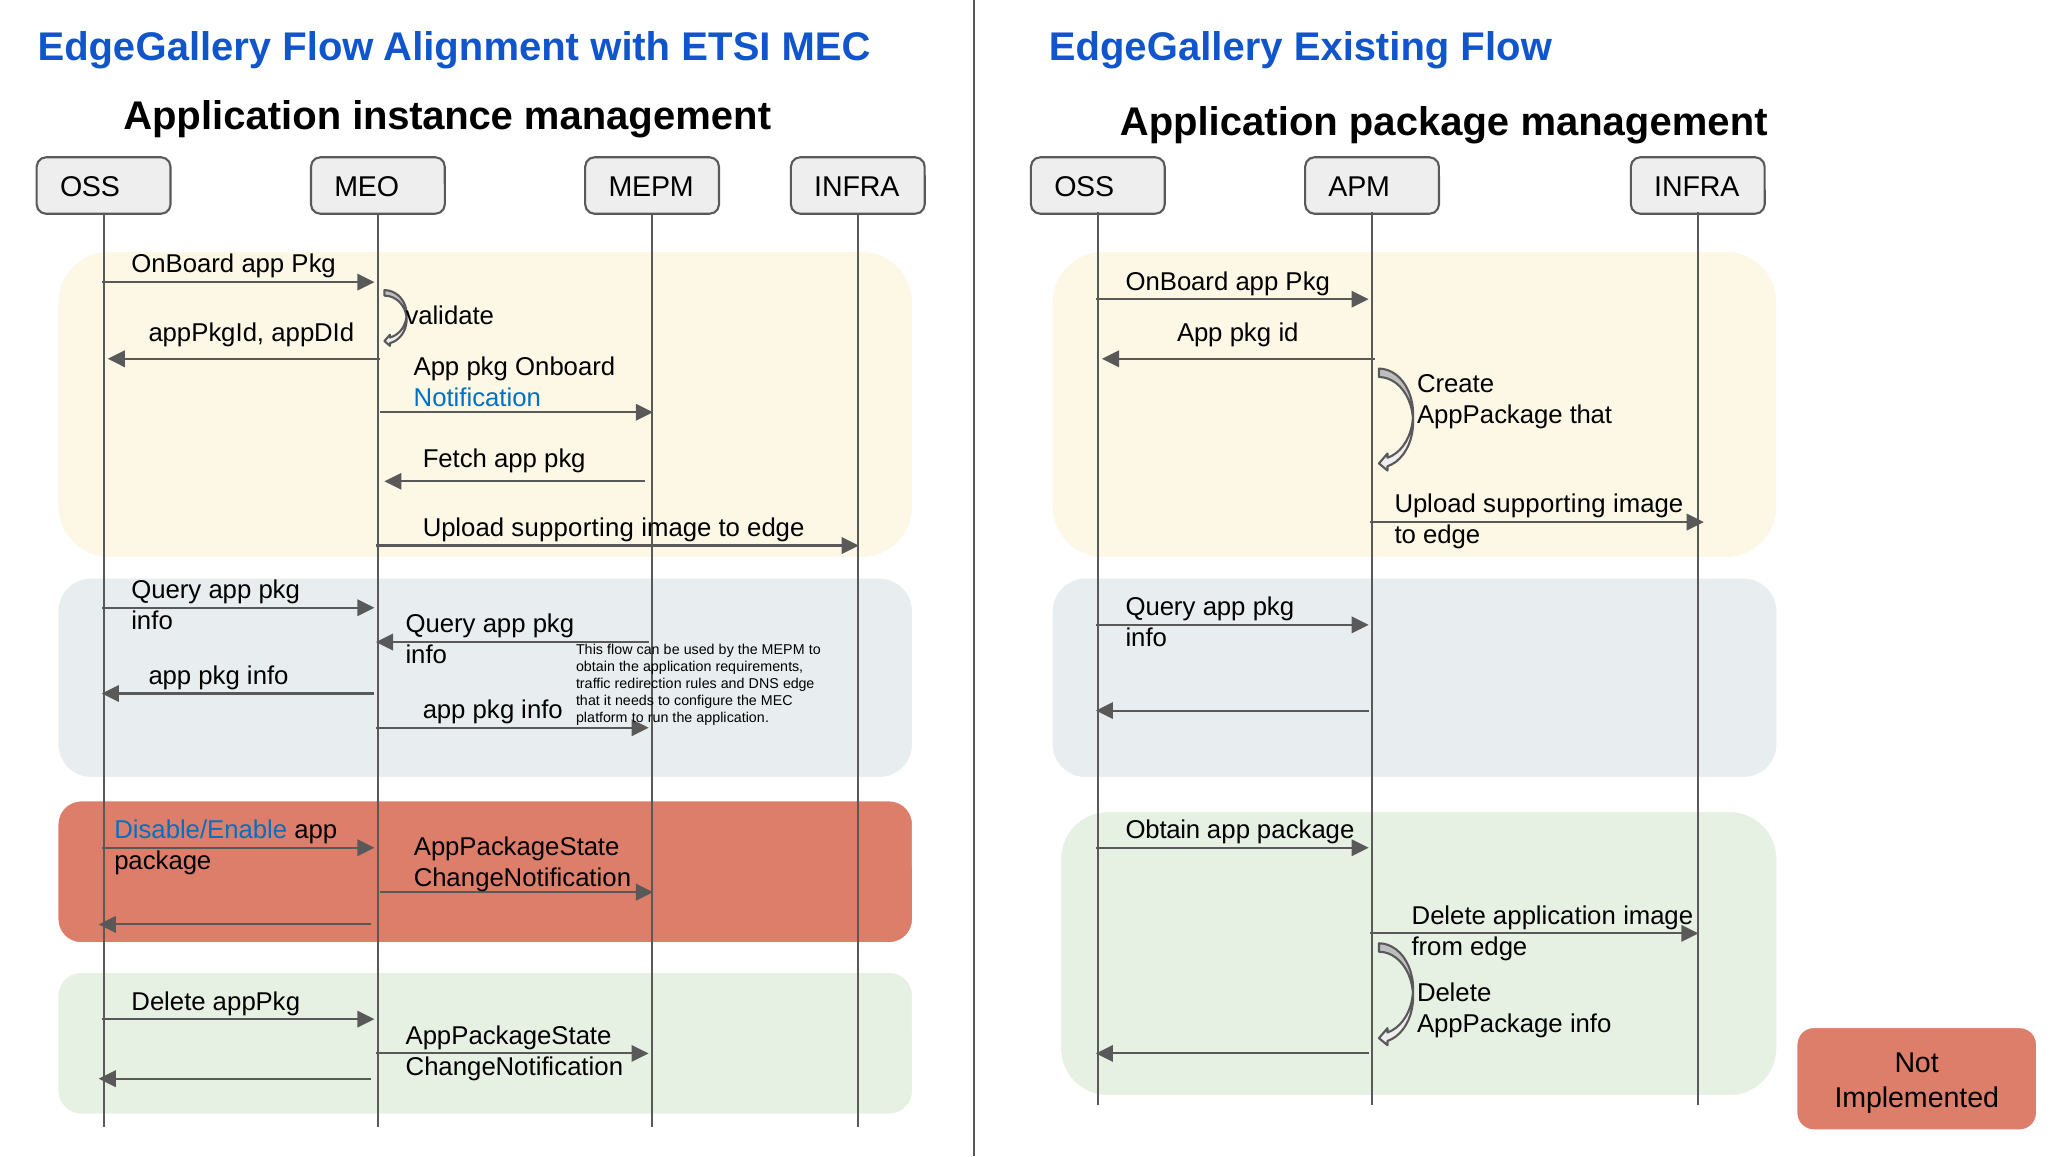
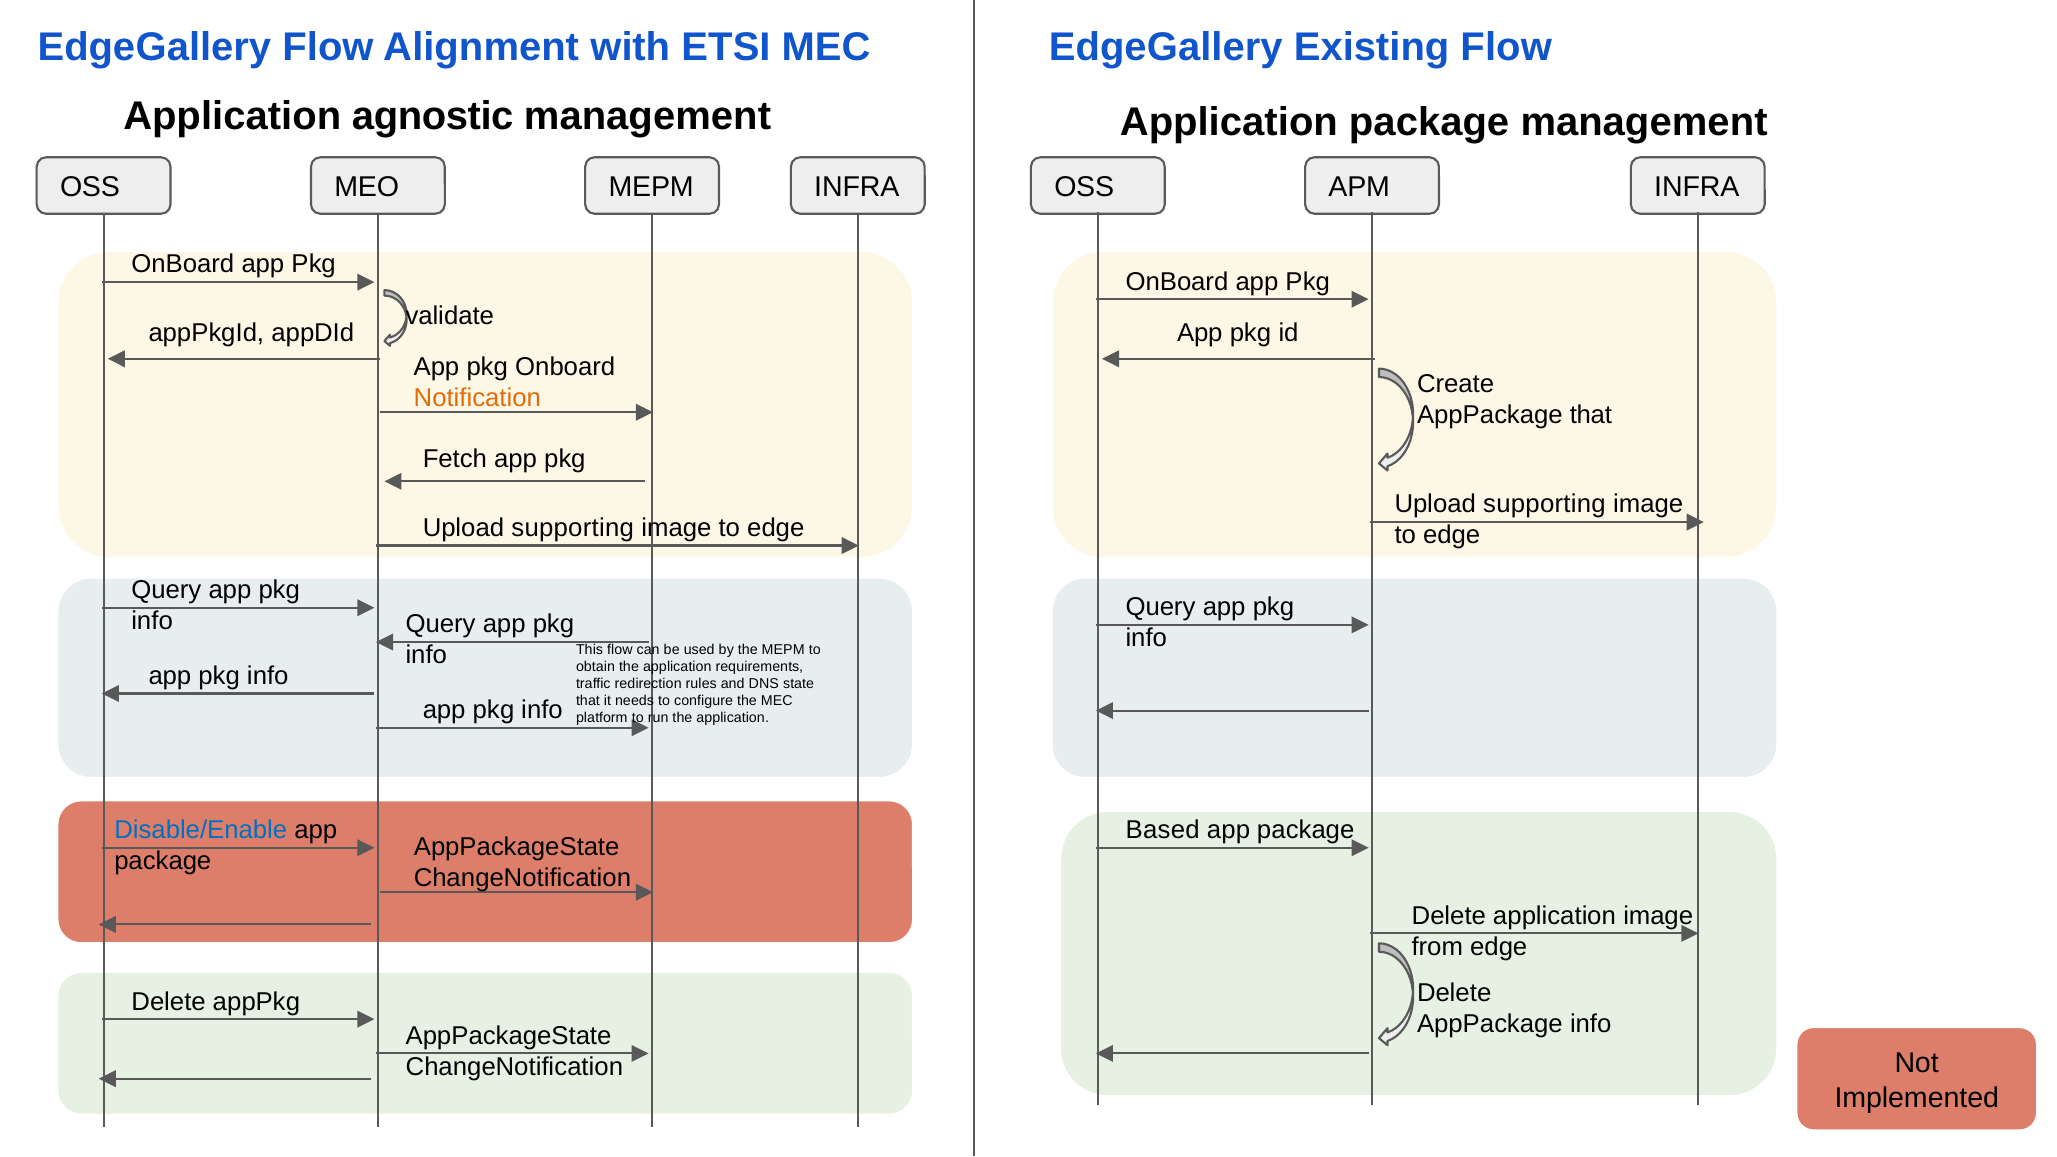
instance: instance -> agnostic
Notification colour: blue -> orange
DNS edge: edge -> state
Obtain at (1163, 830): Obtain -> Based
